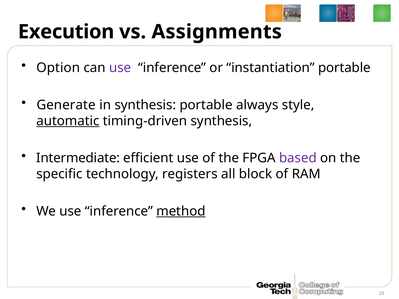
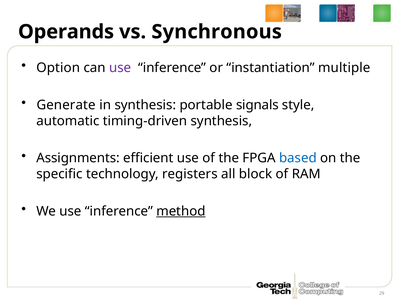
Execution: Execution -> Operands
Assignments: Assignments -> Synchronous
instantiation portable: portable -> multiple
always: always -> signals
automatic underline: present -> none
Intermediate: Intermediate -> Assignments
based colour: purple -> blue
